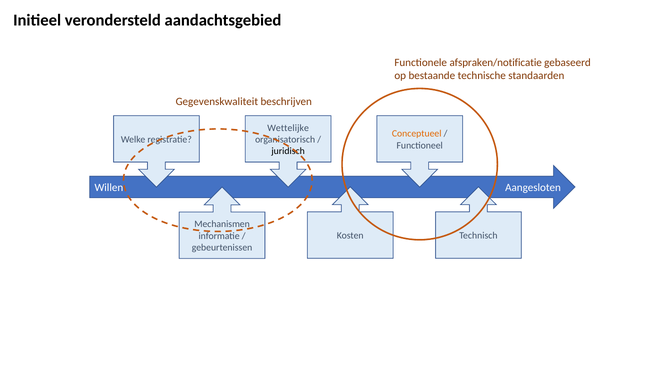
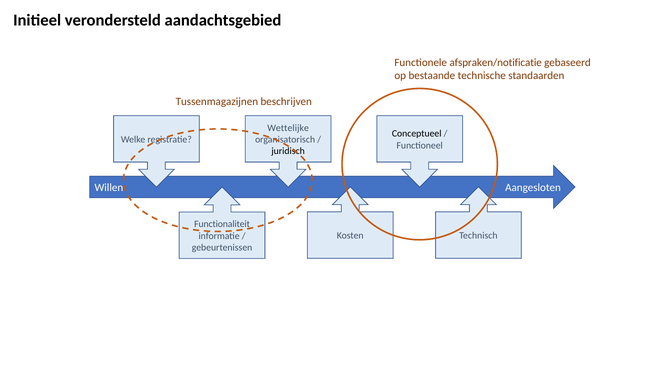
Gegevenskwaliteit: Gegevenskwaliteit -> Tussenmagazijnen
Conceptueel colour: orange -> black
Mechanismen: Mechanismen -> Functionaliteit
